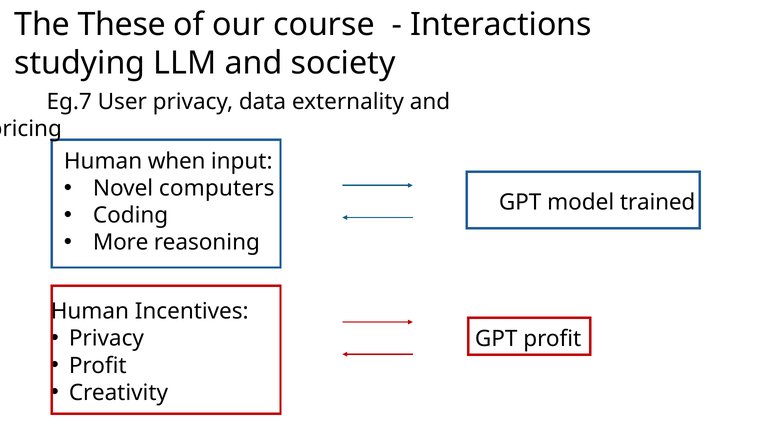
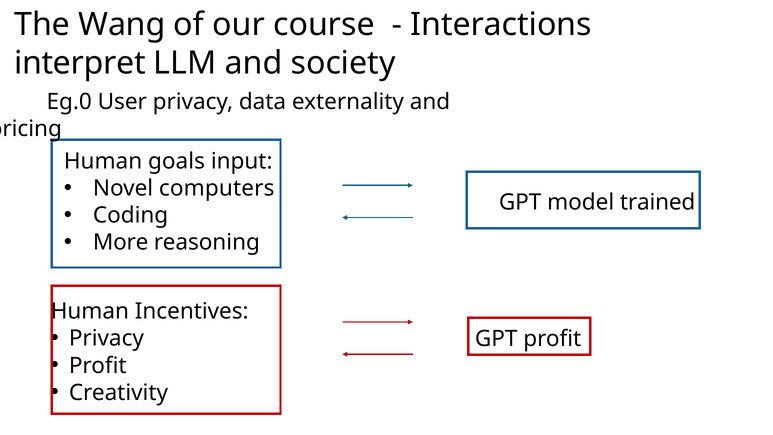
These: These -> Wang
studying: studying -> interpret
Eg.7: Eg.7 -> Eg.0
when: when -> goals
